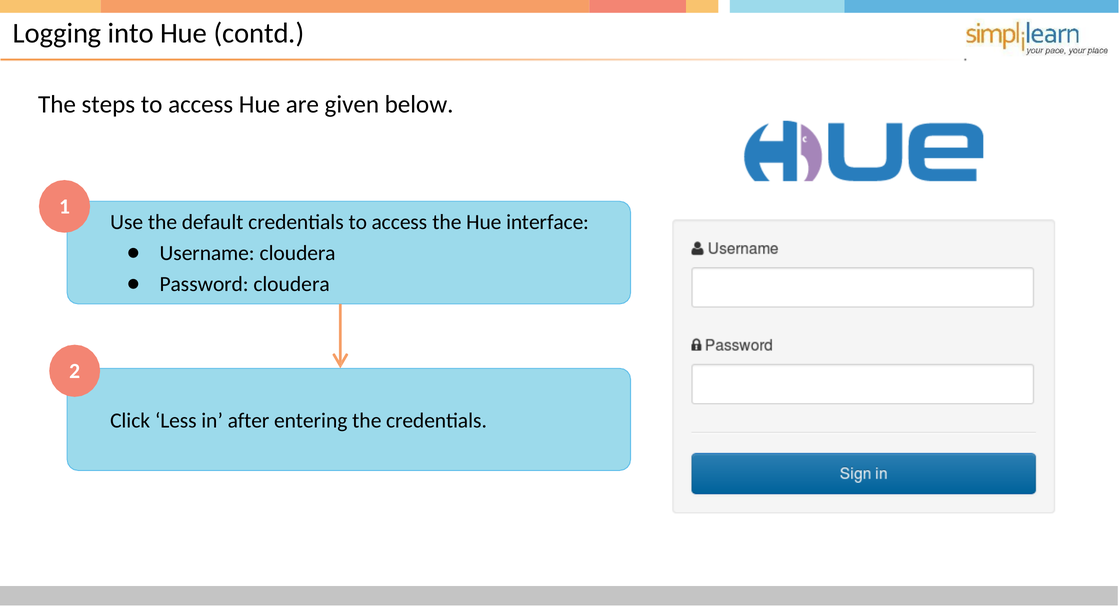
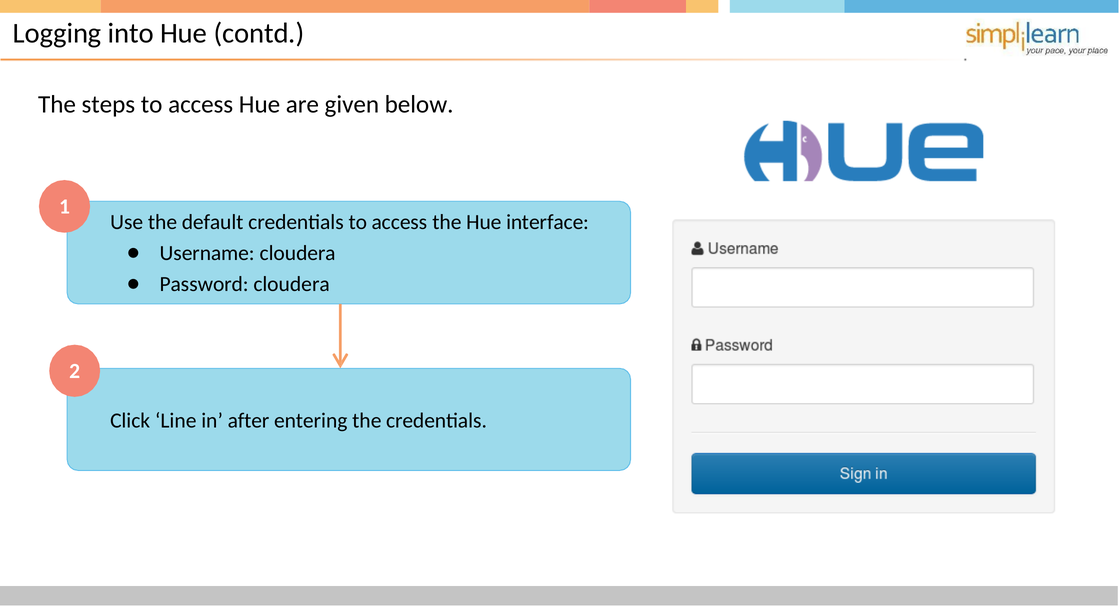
Less: Less -> Line
